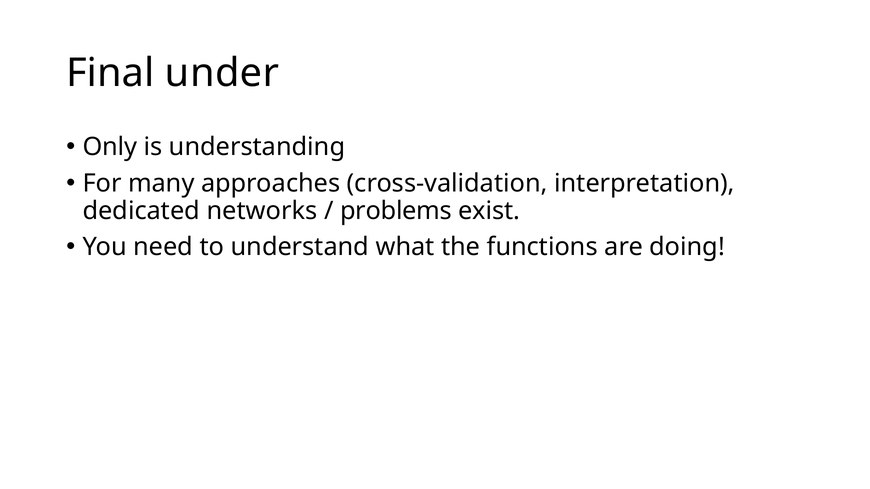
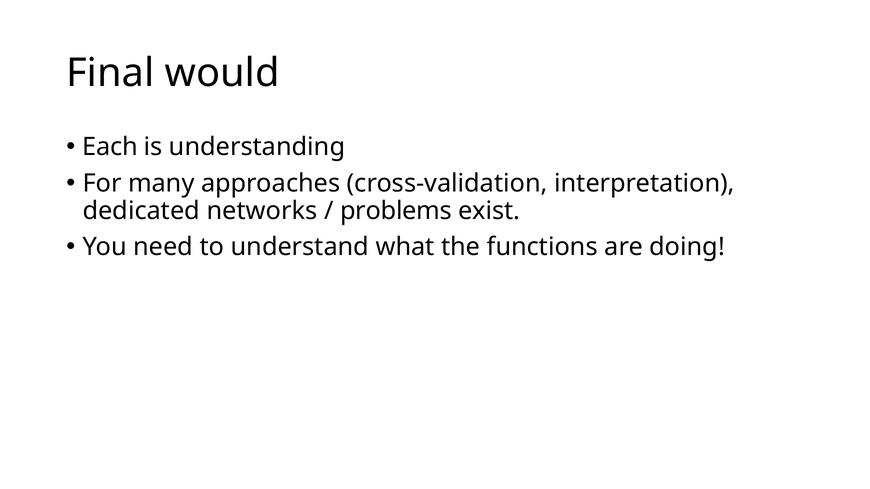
under: under -> would
Only: Only -> Each
